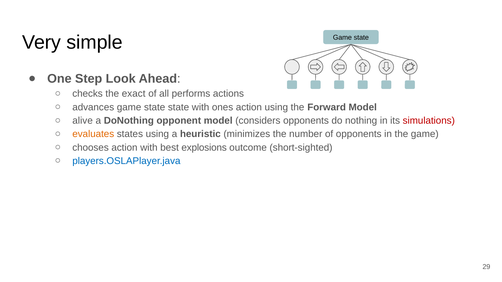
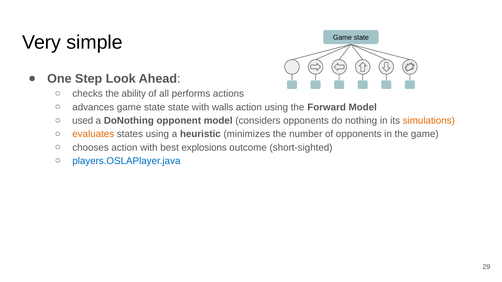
exact: exact -> ability
ones: ones -> walls
alive: alive -> used
simulations colour: red -> orange
